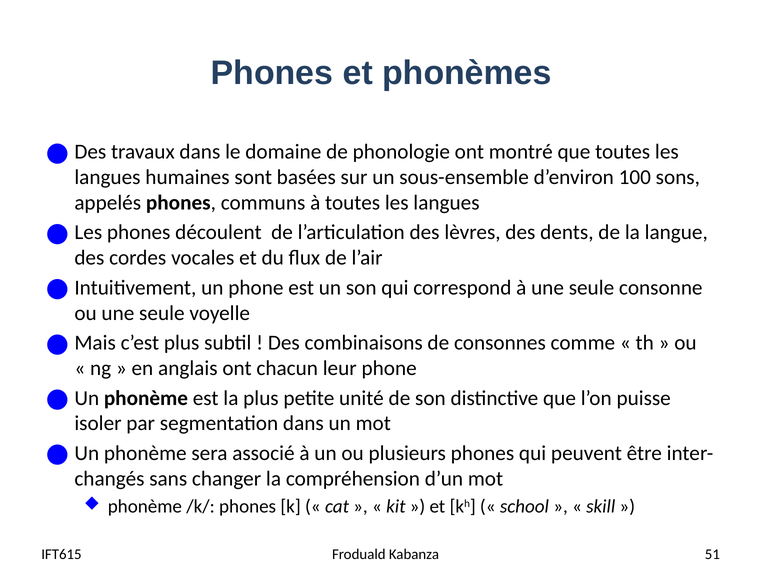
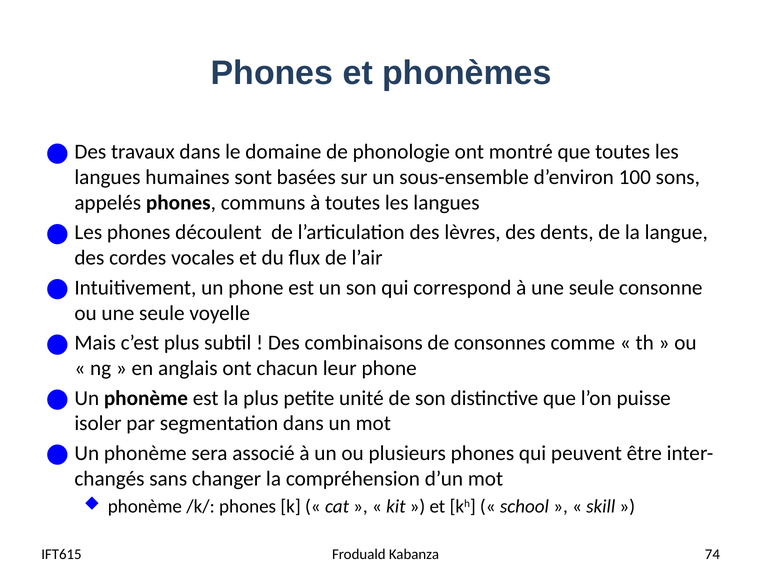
51: 51 -> 74
